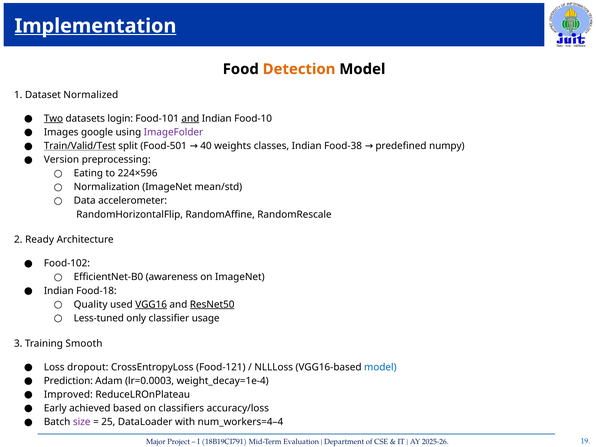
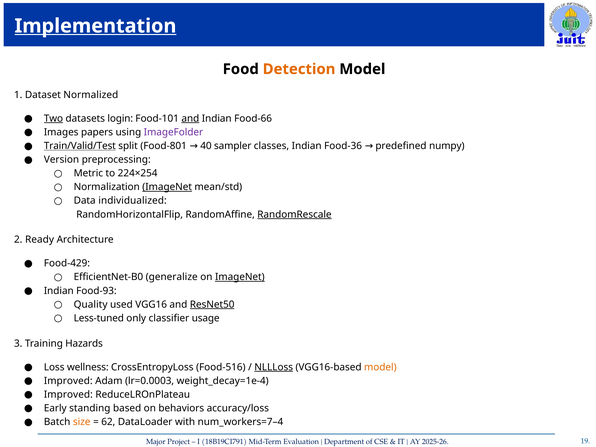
Food-10: Food-10 -> Food-66
google: google -> papers
Food-501: Food-501 -> Food-801
weights: weights -> sampler
Food-38: Food-38 -> Food-36
Eating: Eating -> Metric
224×596: 224×596 -> 224×254
ImageNet at (167, 187) underline: none -> present
accelerometer: accelerometer -> individualized
RandomRescale underline: none -> present
Food-102: Food-102 -> Food-429
awareness: awareness -> generalize
ImageNet at (240, 277) underline: none -> present
Food-18: Food-18 -> Food-93
VGG16 underline: present -> none
Smooth: Smooth -> Hazards
dropout: dropout -> wellness
Food-121: Food-121 -> Food-516
NLLLoss underline: none -> present
model at (380, 367) colour: blue -> orange
Prediction at (68, 381): Prediction -> Improved
achieved: achieved -> standing
classifiers: classifiers -> behaviors
size colour: purple -> orange
25: 25 -> 62
num_workers=4–4: num_workers=4–4 -> num_workers=7–4
